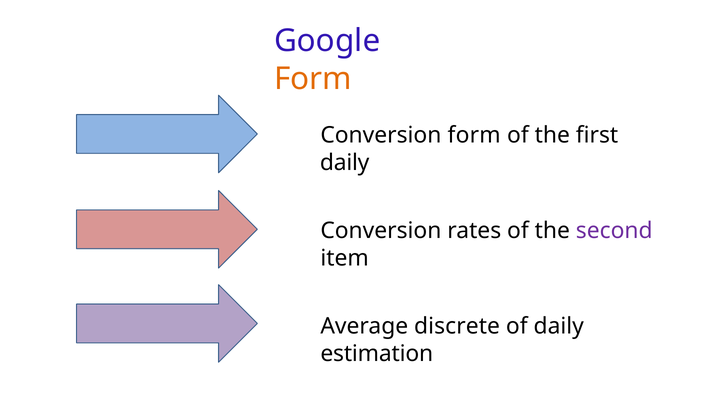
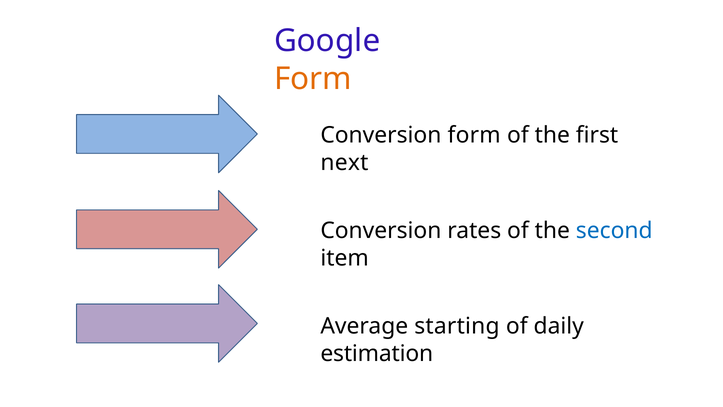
daily at (345, 163): daily -> next
second colour: purple -> blue
discrete: discrete -> starting
